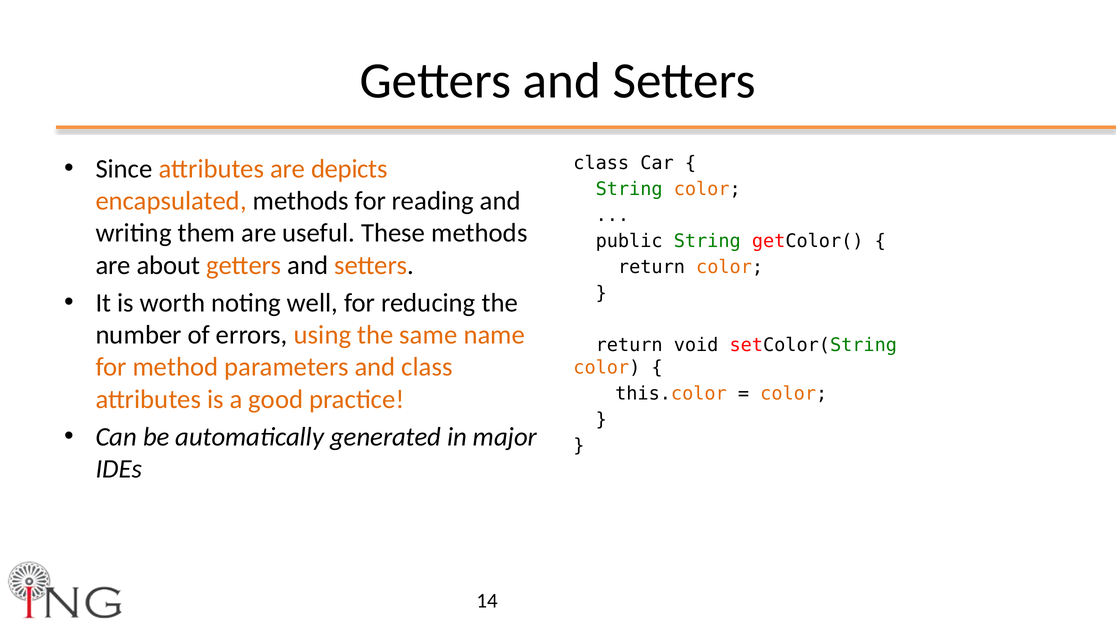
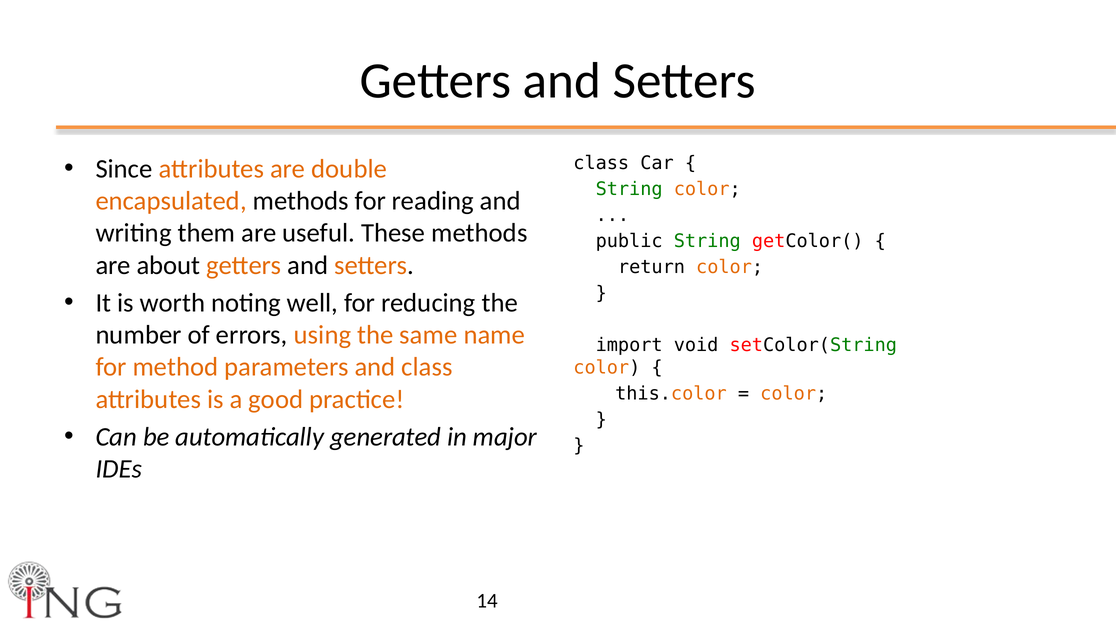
depicts: depicts -> double
return at (629, 345): return -> import
